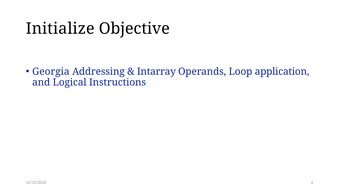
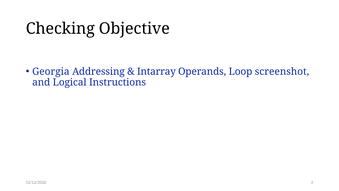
Initialize: Initialize -> Checking
application: application -> screenshot
